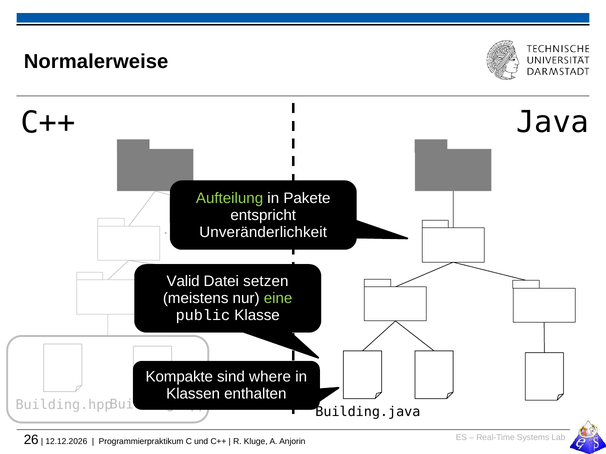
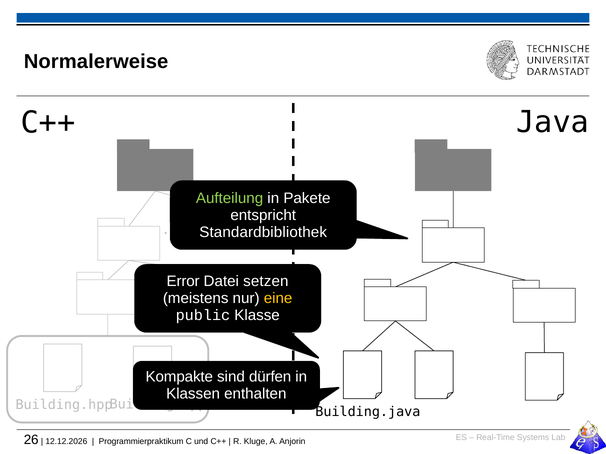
Unveränderlichkeit: Unveränderlichkeit -> Standardbibliothek
Valid: Valid -> Error
eine colour: light green -> yellow
where: where -> dürfen
